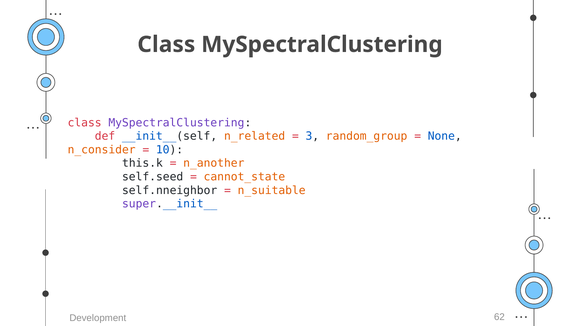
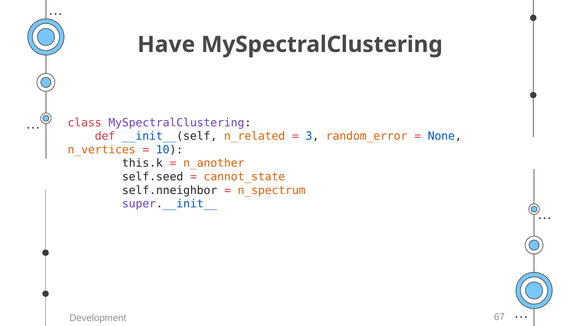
Class at (166, 45): Class -> Have
random_group: random_group -> random_error
n_consider: n_consider -> n_vertices
n_suitable: n_suitable -> n_spectrum
62: 62 -> 67
